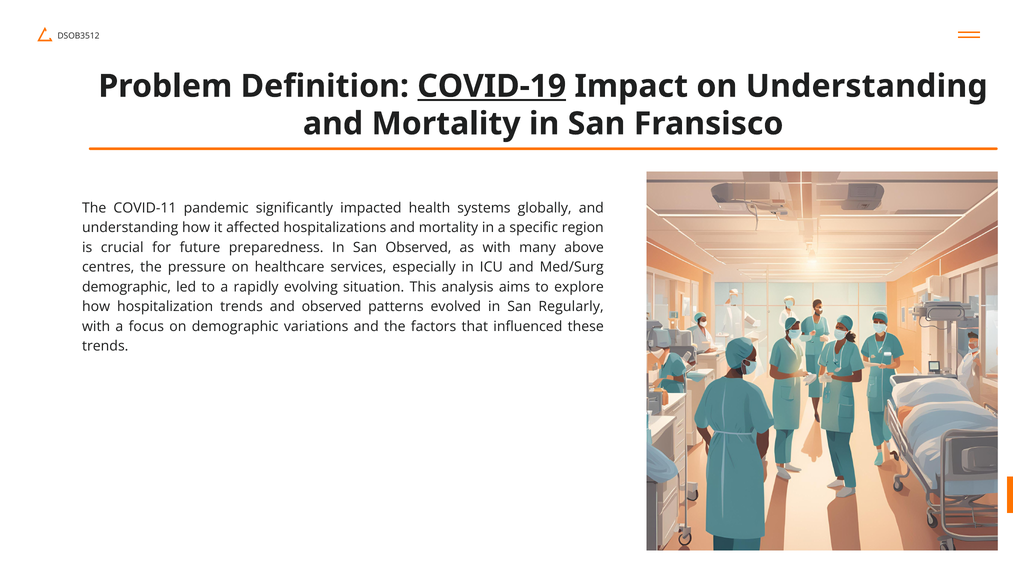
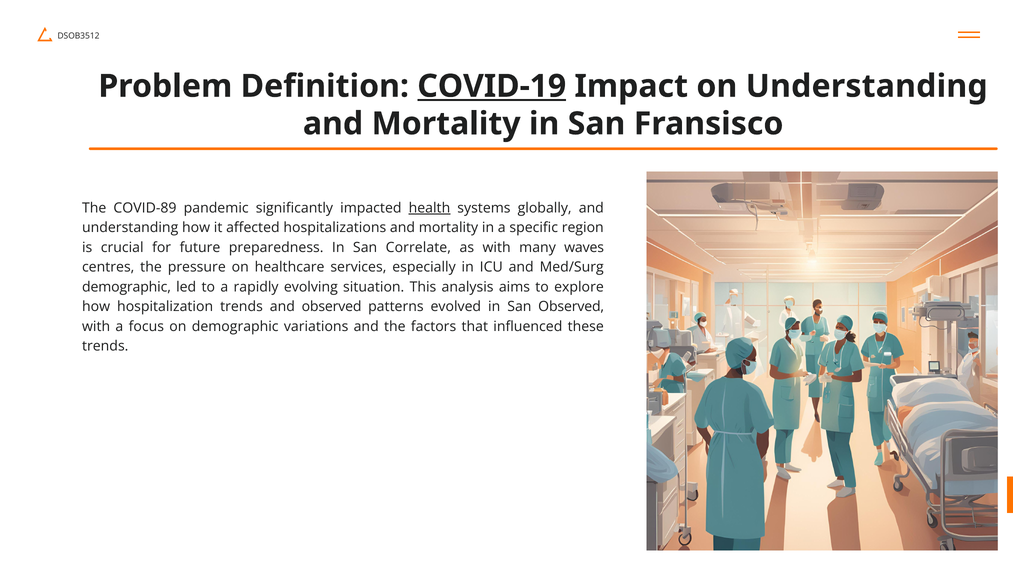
COVID-11: COVID-11 -> COVID-89
health underline: none -> present
San Observed: Observed -> Correlate
above: above -> waves
San Regularly: Regularly -> Observed
